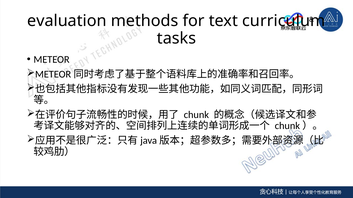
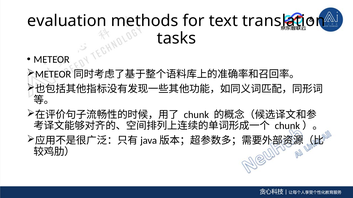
curriculum: curriculum -> translation
